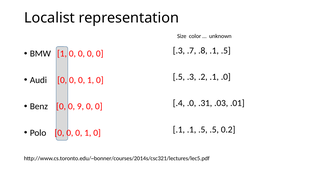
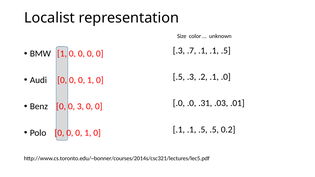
.7 .8: .8 -> .1
.4 at (179, 103): .4 -> .0
9: 9 -> 3
